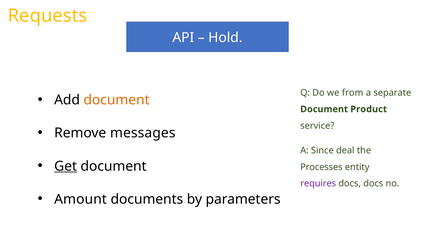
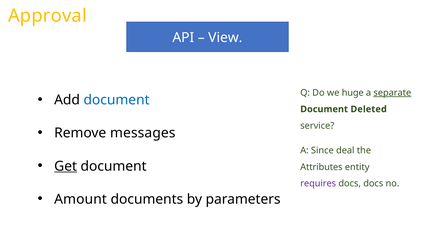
Requests: Requests -> Approval
Hold: Hold -> View
from: from -> huge
separate underline: none -> present
document at (117, 100) colour: orange -> blue
Product: Product -> Deleted
Processes: Processes -> Attributes
